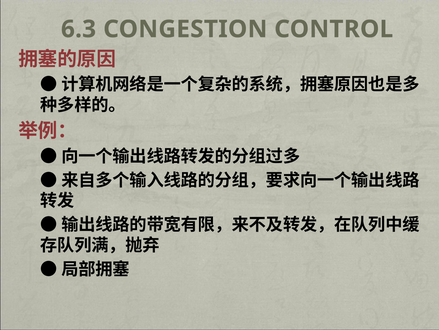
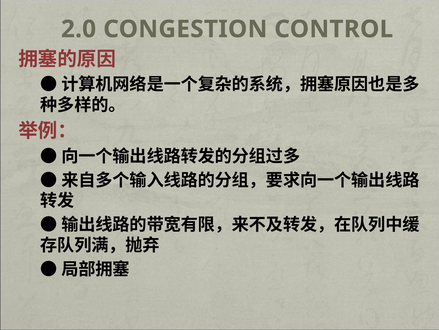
6.3: 6.3 -> 2.0
